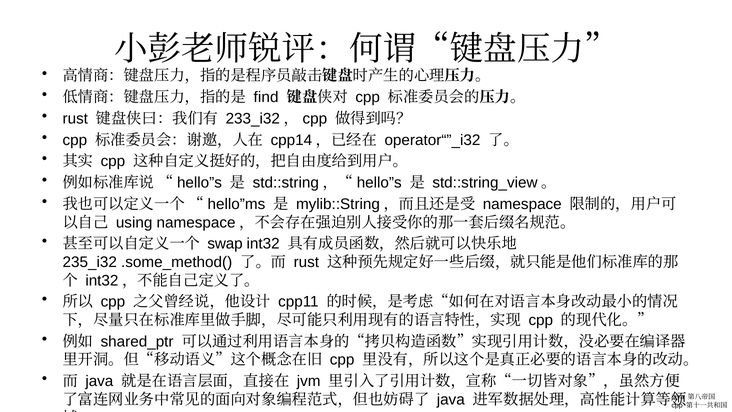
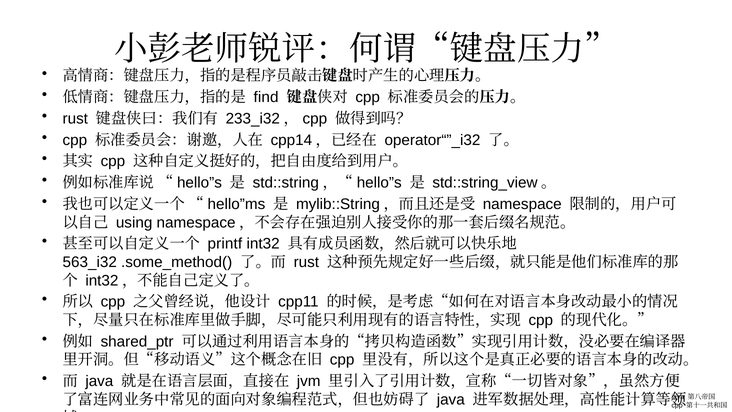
swap: swap -> printf
235_i32: 235_i32 -> 563_i32
